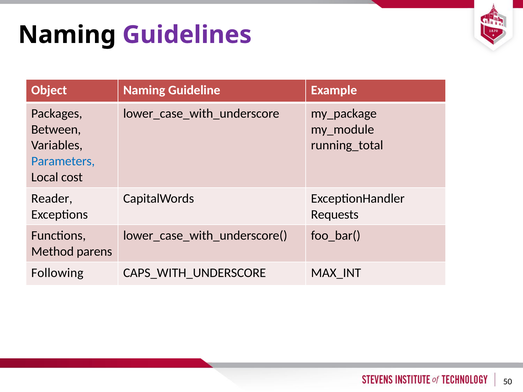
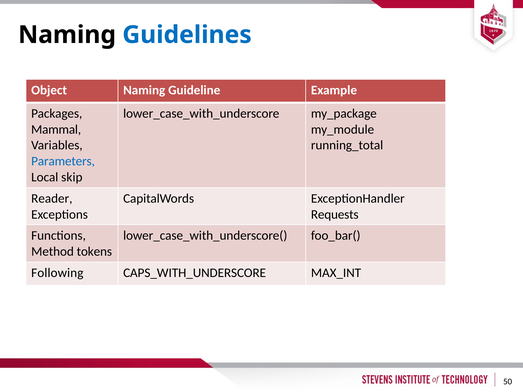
Guidelines colour: purple -> blue
Between: Between -> Mammal
cost: cost -> skip
parens: parens -> tokens
